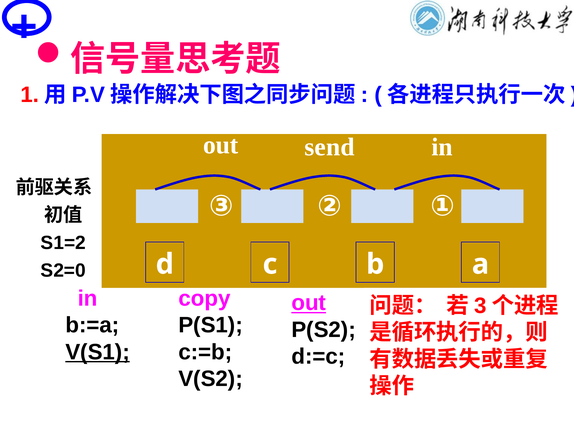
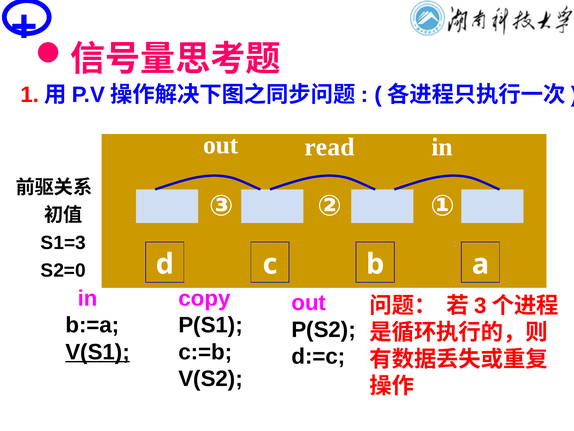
send: send -> read
S1=2: S1=2 -> S1=3
out at (309, 303) underline: present -> none
